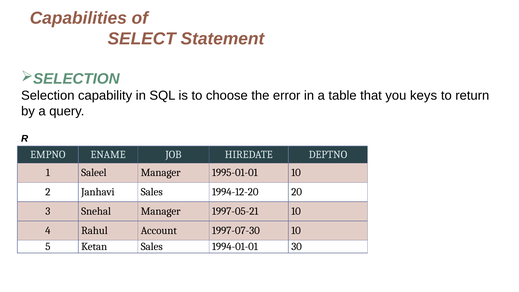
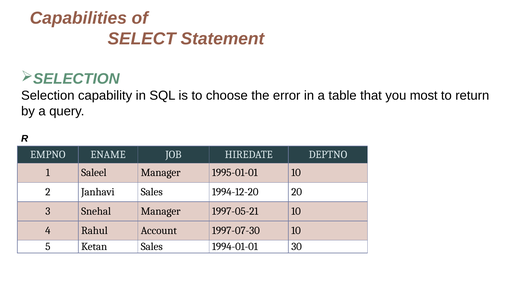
keys: keys -> most
